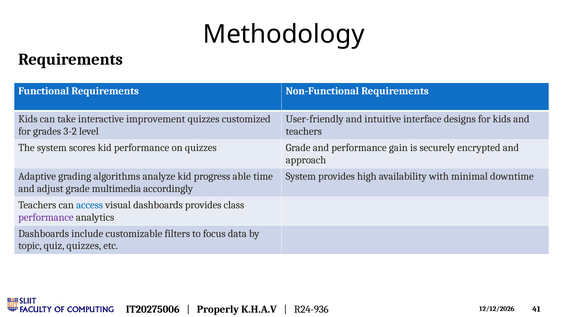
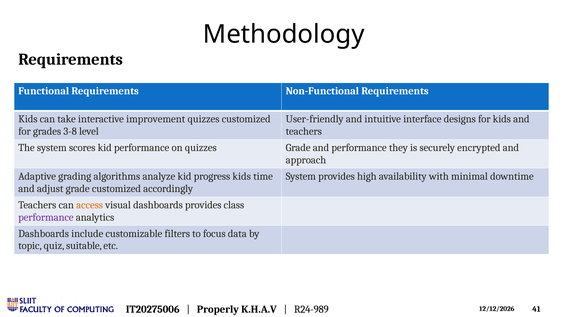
3-2: 3-2 -> 3-8
gain: gain -> they
progress able: able -> kids
grade multimedia: multimedia -> customized
access colour: blue -> orange
quiz quizzes: quizzes -> suitable
R24-936: R24-936 -> R24-989
